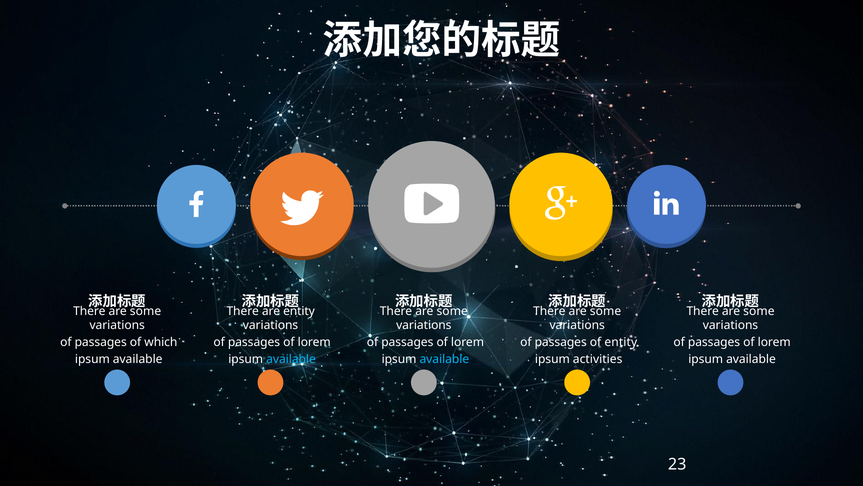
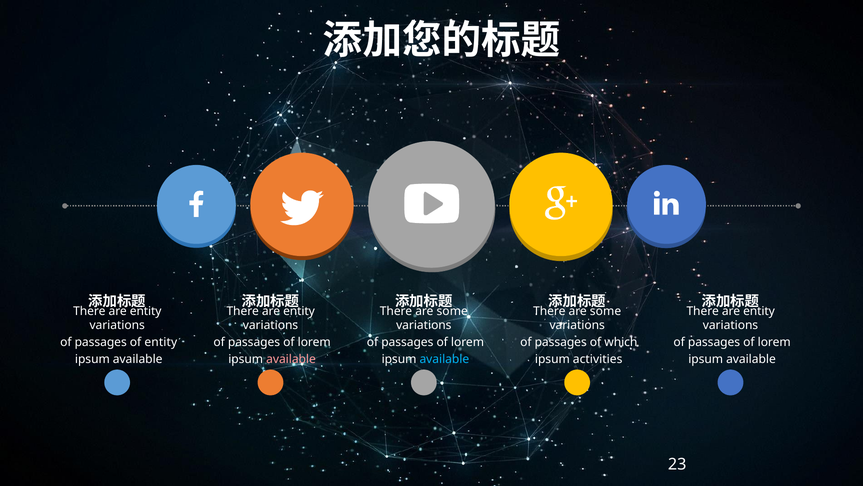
some at (146, 311): some -> entity
some at (759, 311): some -> entity
of which: which -> entity
of entity: entity -> which
available at (291, 359) colour: light blue -> pink
